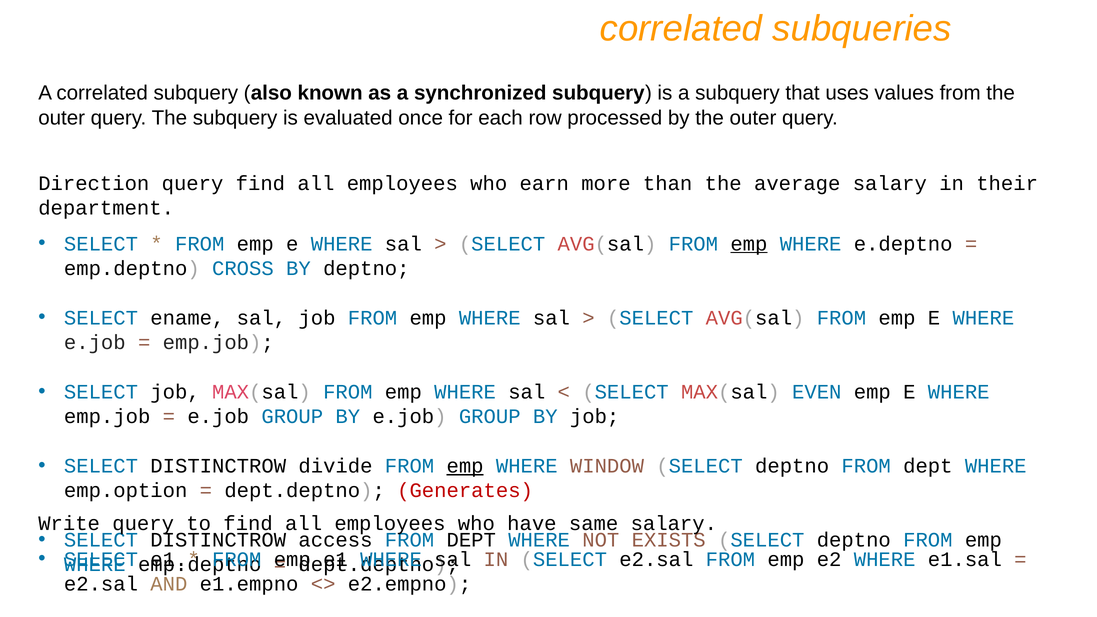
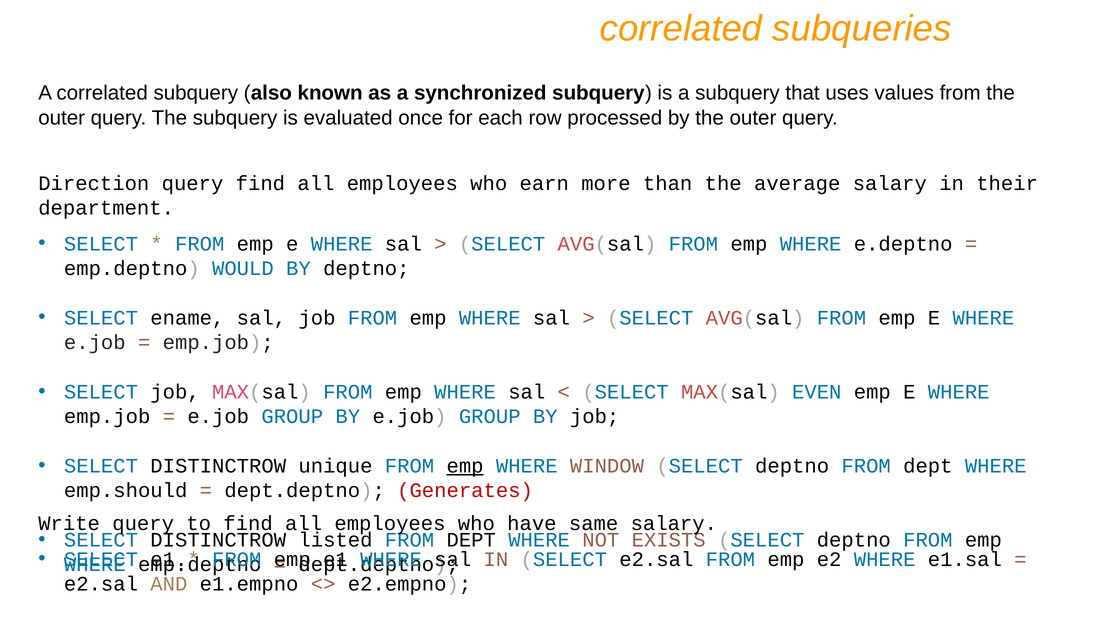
emp at (749, 244) underline: present -> none
CROSS: CROSS -> WOULD
divide: divide -> unique
emp.option: emp.option -> emp.should
access: access -> listed
